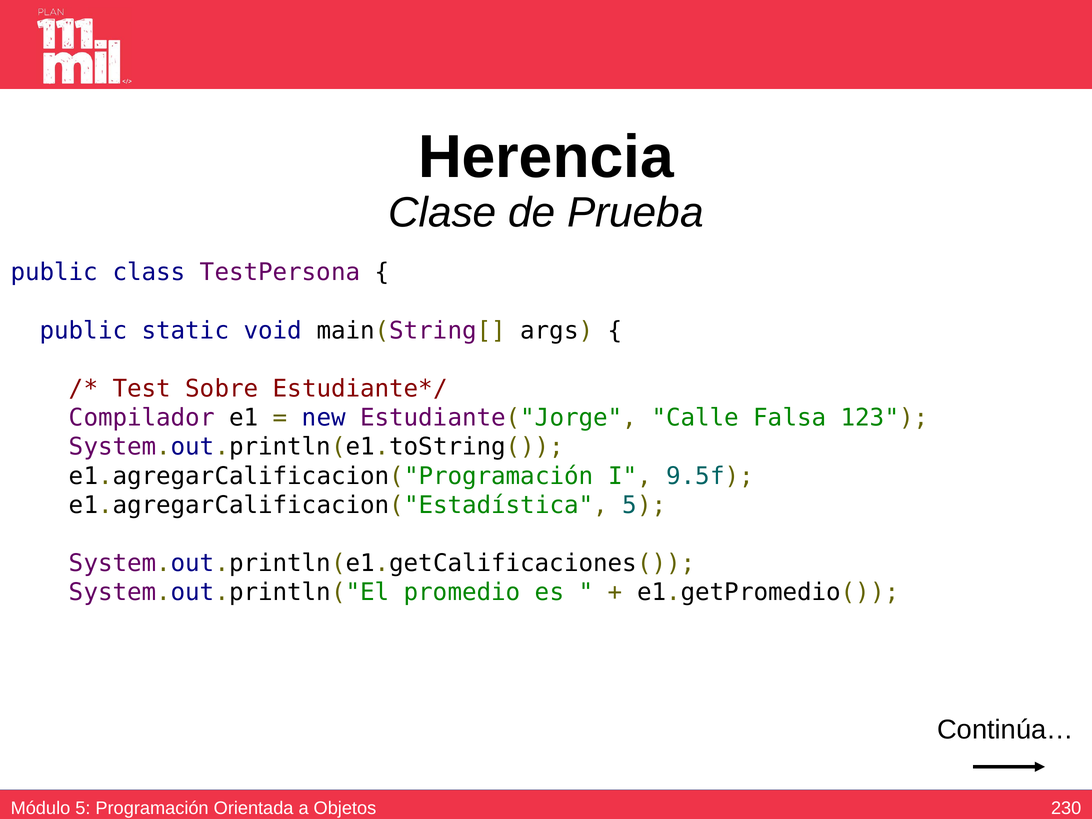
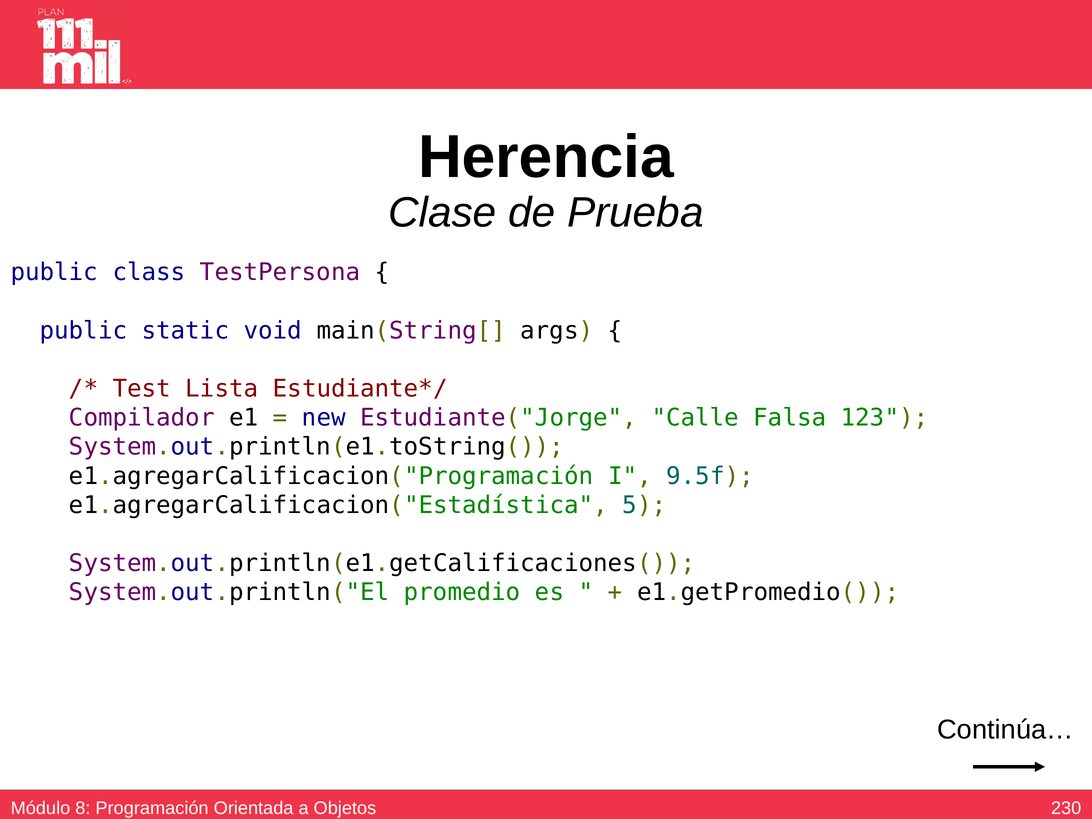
Sobre: Sobre -> Lista
Módulo 5: 5 -> 8
